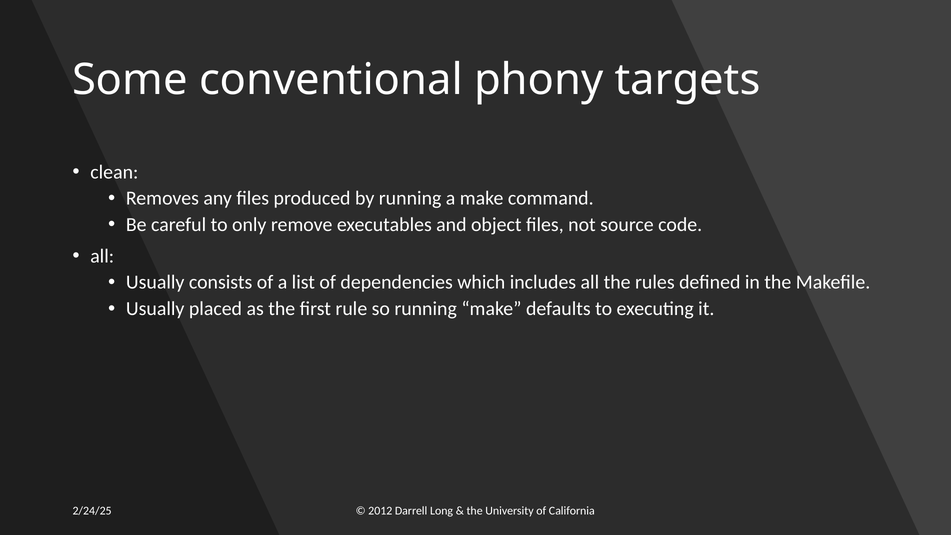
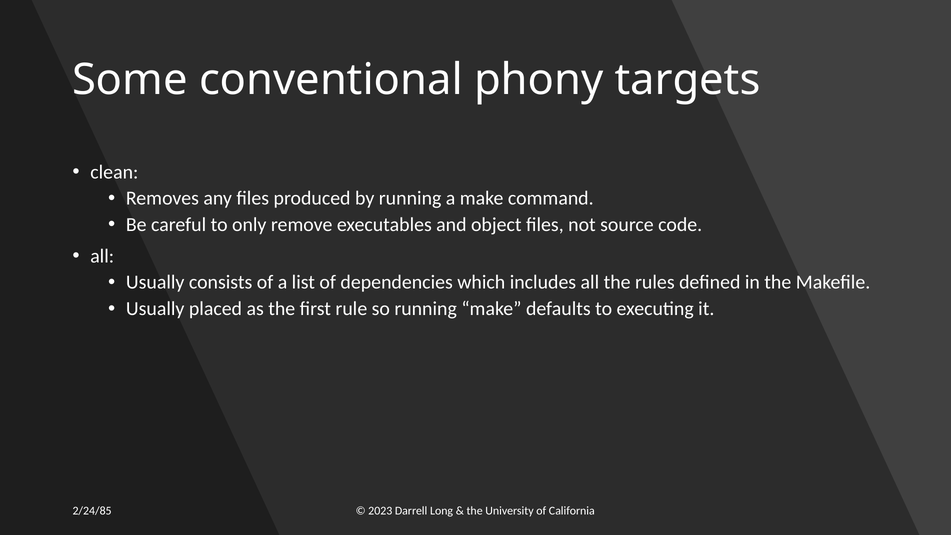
2/24/25: 2/24/25 -> 2/24/85
2012: 2012 -> 2023
